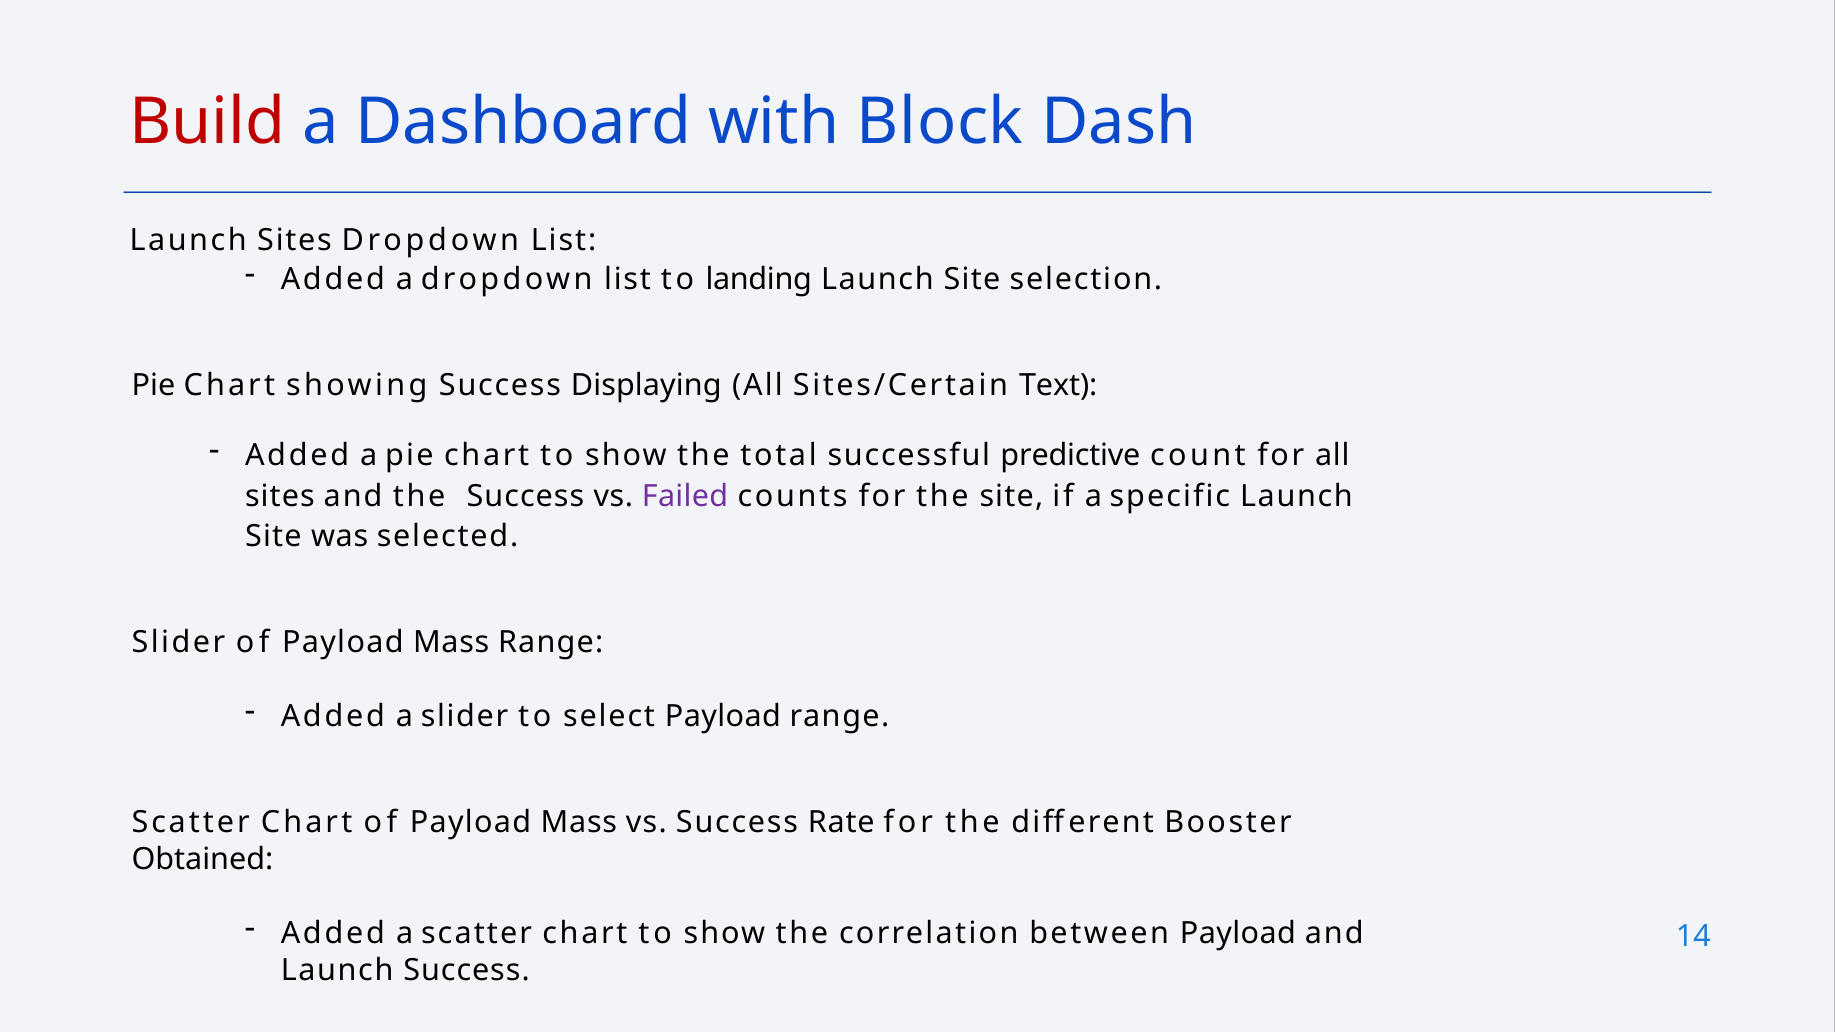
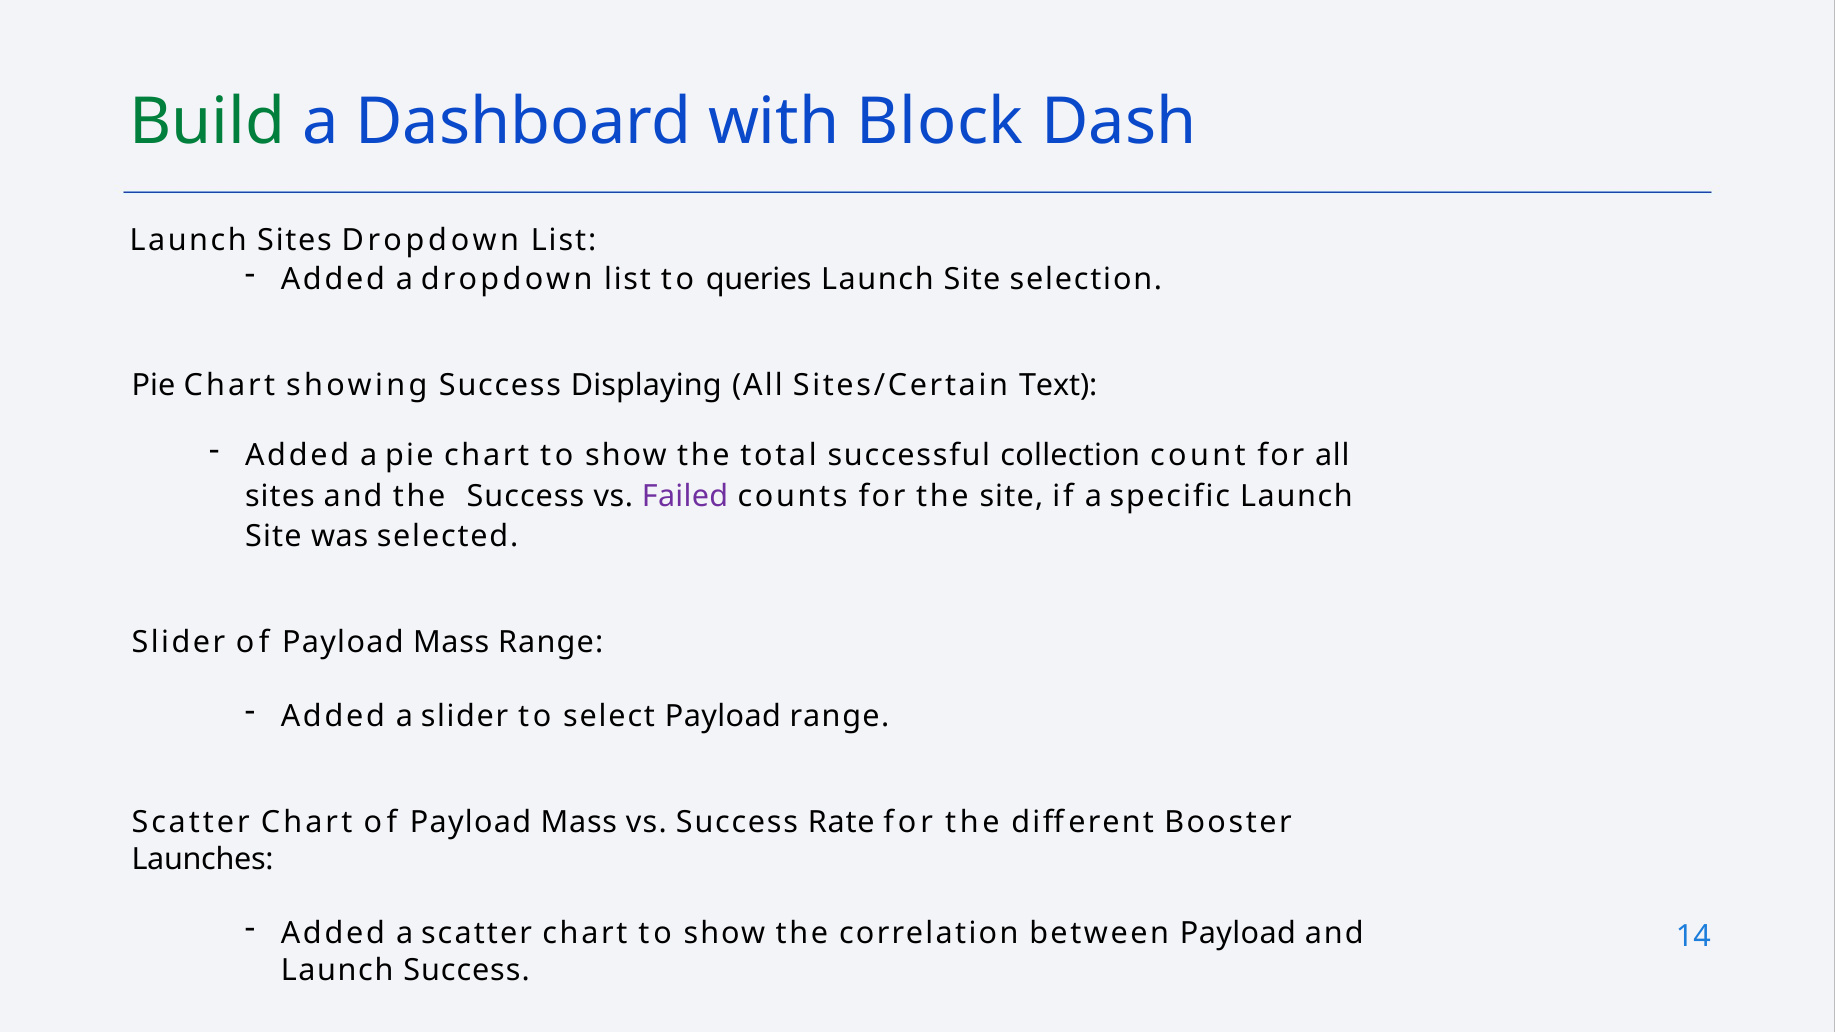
Build colour: red -> green
landing: landing -> queries
predictive: predictive -> collection
Obtained: Obtained -> Launches
